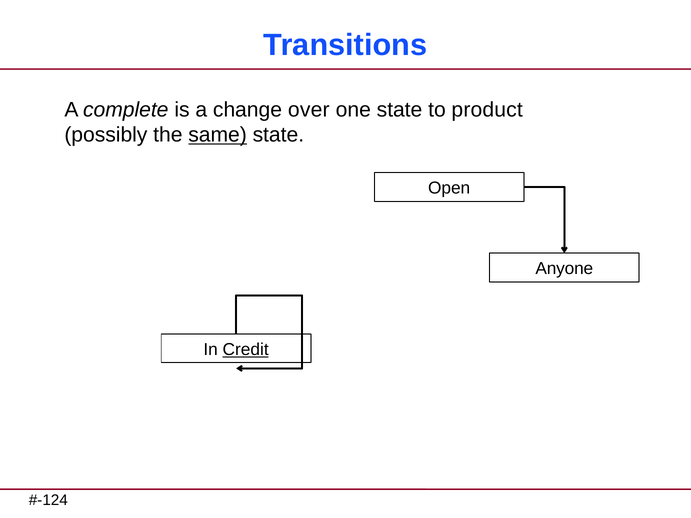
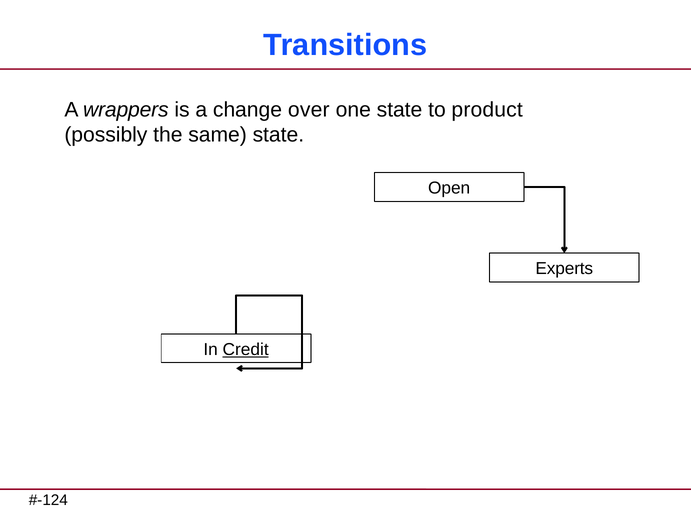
complete: complete -> wrappers
same underline: present -> none
Anyone: Anyone -> Experts
